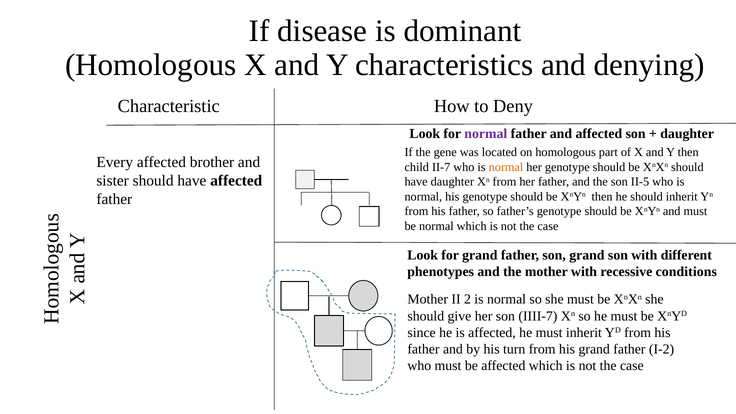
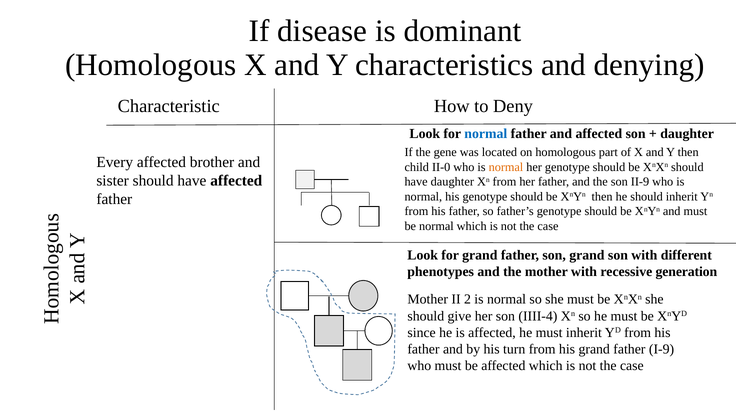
normal at (486, 134) colour: purple -> blue
II-7: II-7 -> II-0
II-5: II-5 -> II-9
conditions: conditions -> generation
IIII-7: IIII-7 -> IIII-4
I-2: I-2 -> I-9
